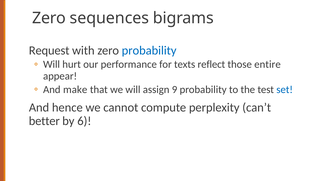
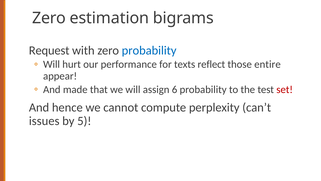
sequences: sequences -> estimation
make: make -> made
9: 9 -> 6
set colour: blue -> red
better: better -> issues
6: 6 -> 5
